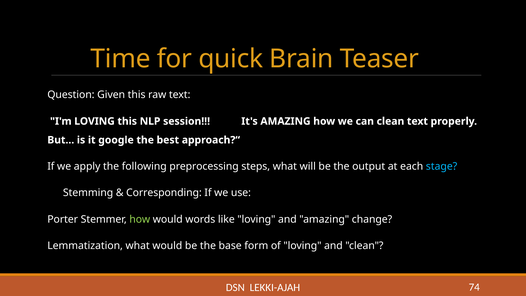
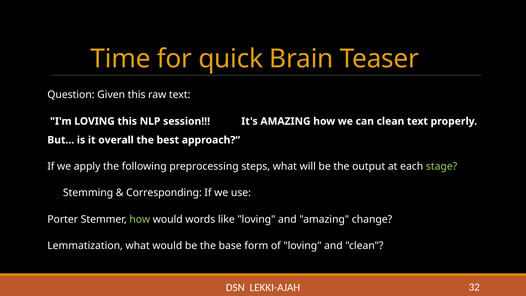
google: google -> overall
stage colour: light blue -> light green
74: 74 -> 32
